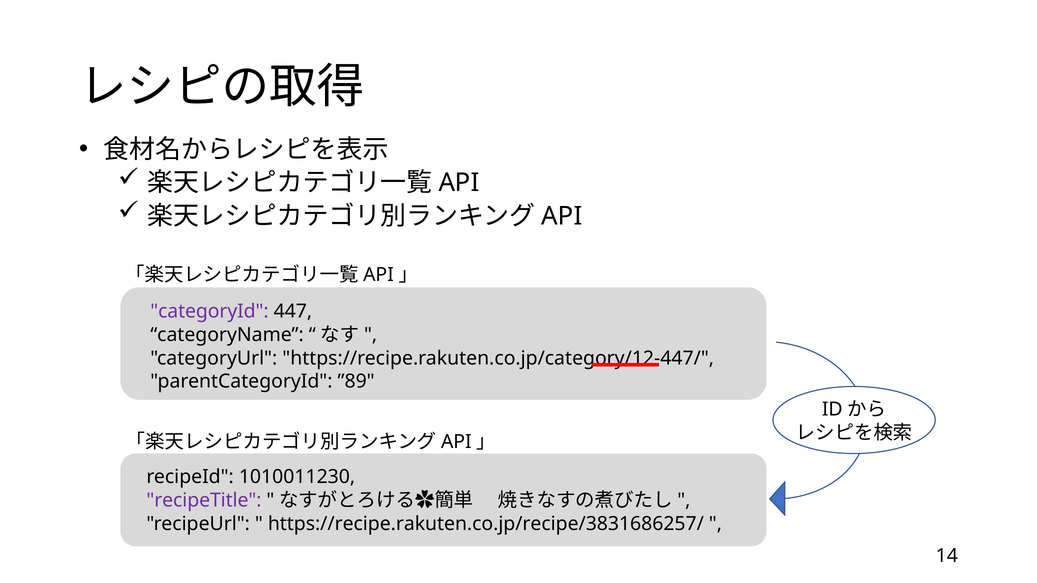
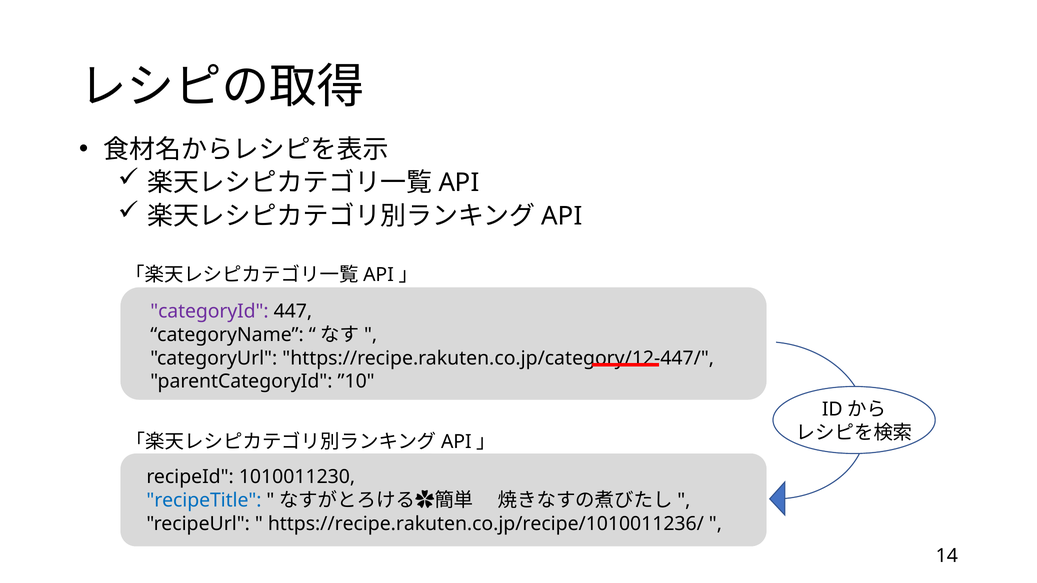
”89: ”89 -> ”10
recipeTitle colour: purple -> blue
https://recipe.rakuten.co.jp/recipe/3831686257/: https://recipe.rakuten.co.jp/recipe/3831686257/ -> https://recipe.rakuten.co.jp/recipe/1010011236/
